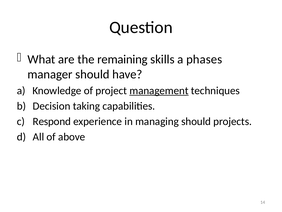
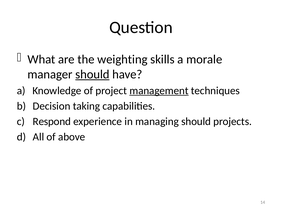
remaining: remaining -> weighting
phases: phases -> morale
should at (92, 74) underline: none -> present
